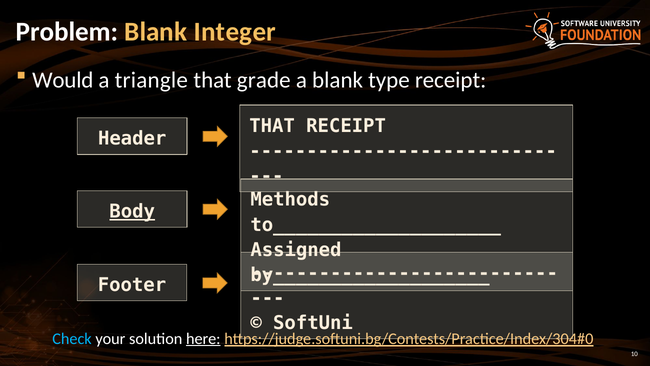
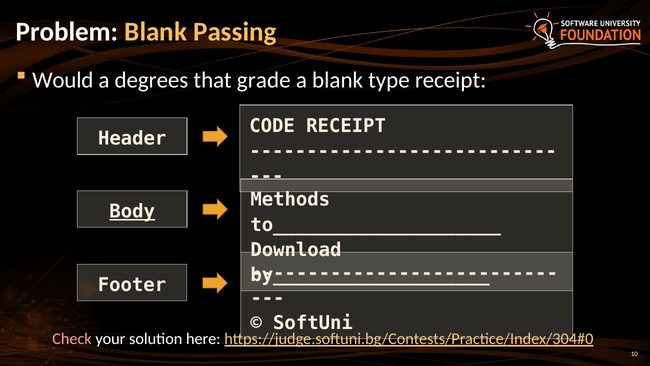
Integer: Integer -> Passing
triangle: triangle -> degrees
THAT at (272, 126): THAT -> CODE
Assigned: Assigned -> Download
Check colour: light blue -> pink
here underline: present -> none
